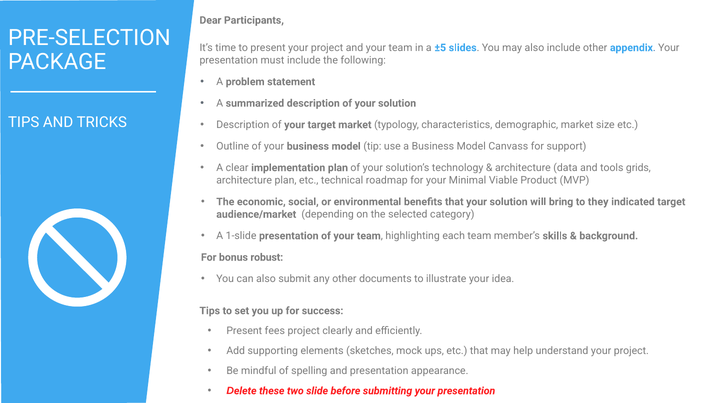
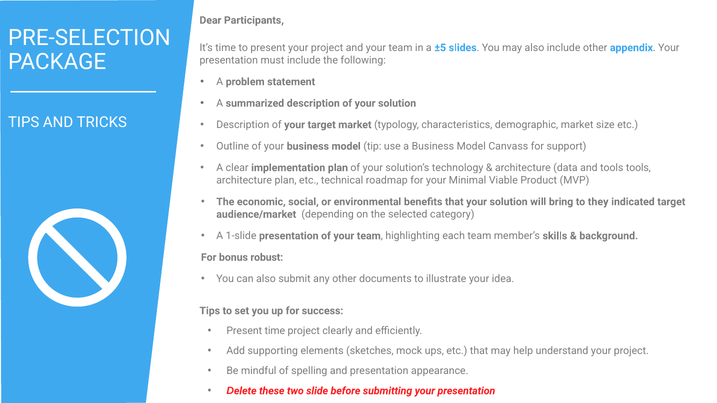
tools grids: grids -> tools
Present fees: fees -> time
